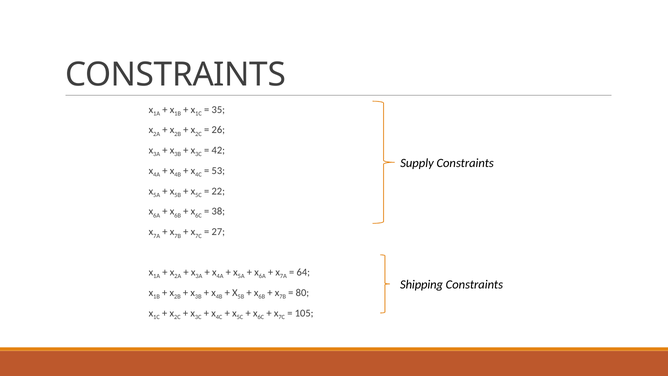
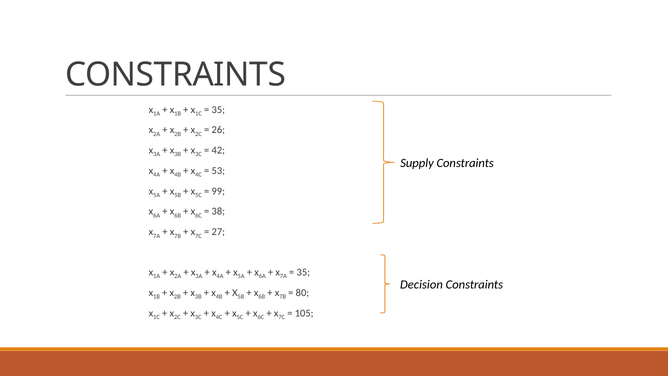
22: 22 -> 99
64 at (303, 272): 64 -> 35
Shipping: Shipping -> Decision
